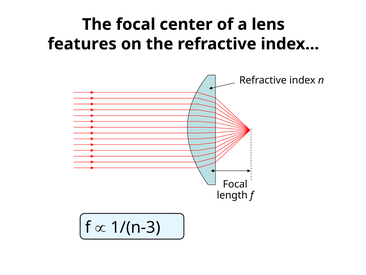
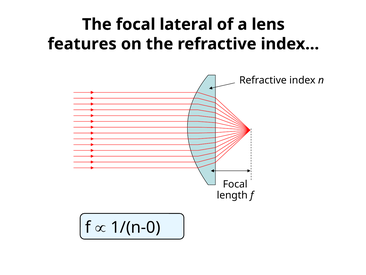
center: center -> lateral
1/(n-3: 1/(n-3 -> 1/(n-0
